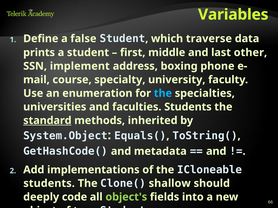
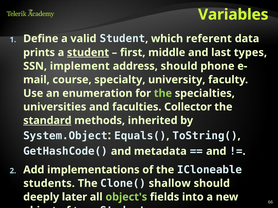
false: false -> valid
traverse: traverse -> referent
student at (88, 53) underline: none -> present
other: other -> types
address boxing: boxing -> should
the at (163, 94) colour: light blue -> light green
faculties Students: Students -> Collector
code: code -> later
